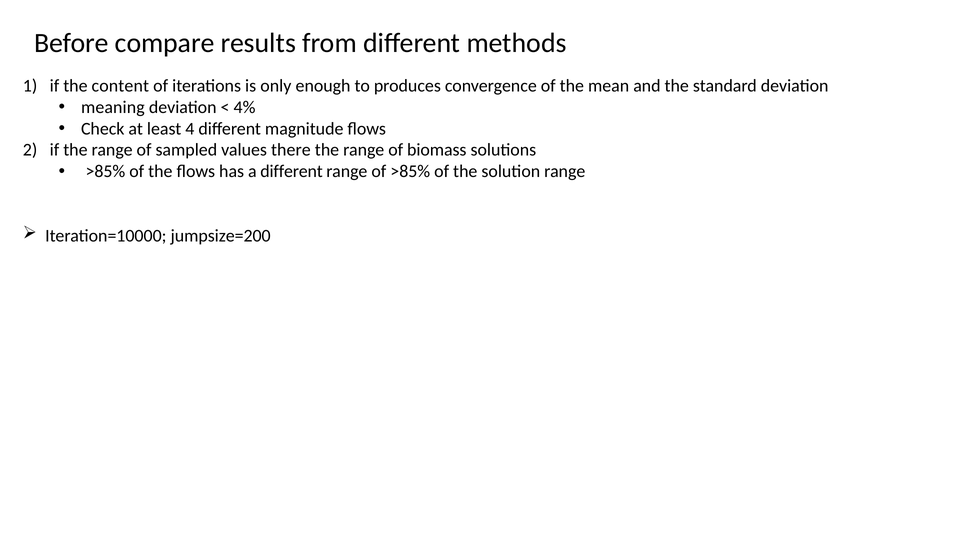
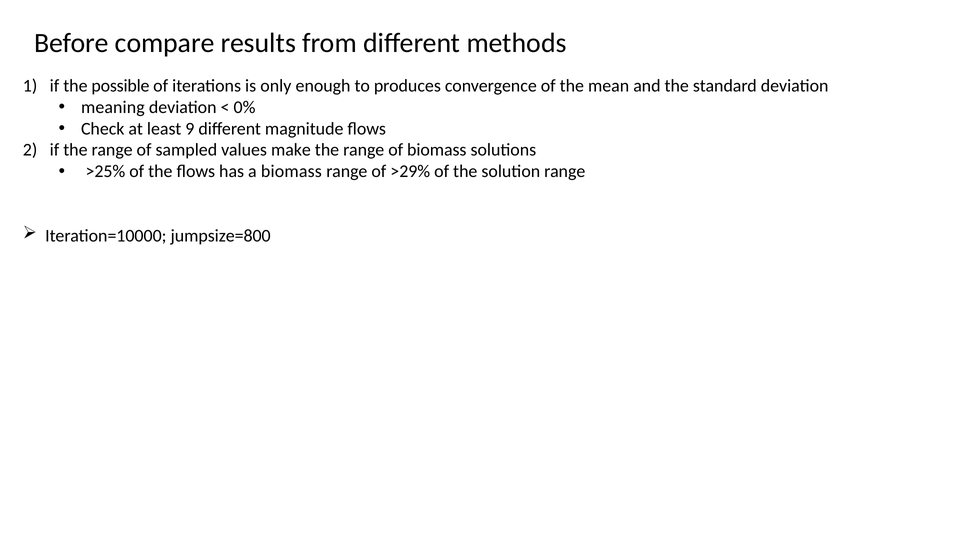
content: content -> possible
4%: 4% -> 0%
4: 4 -> 9
there: there -> make
>85% at (105, 172): >85% -> >25%
a different: different -> biomass
of >85%: >85% -> >29%
jumpsize=200: jumpsize=200 -> jumpsize=800
